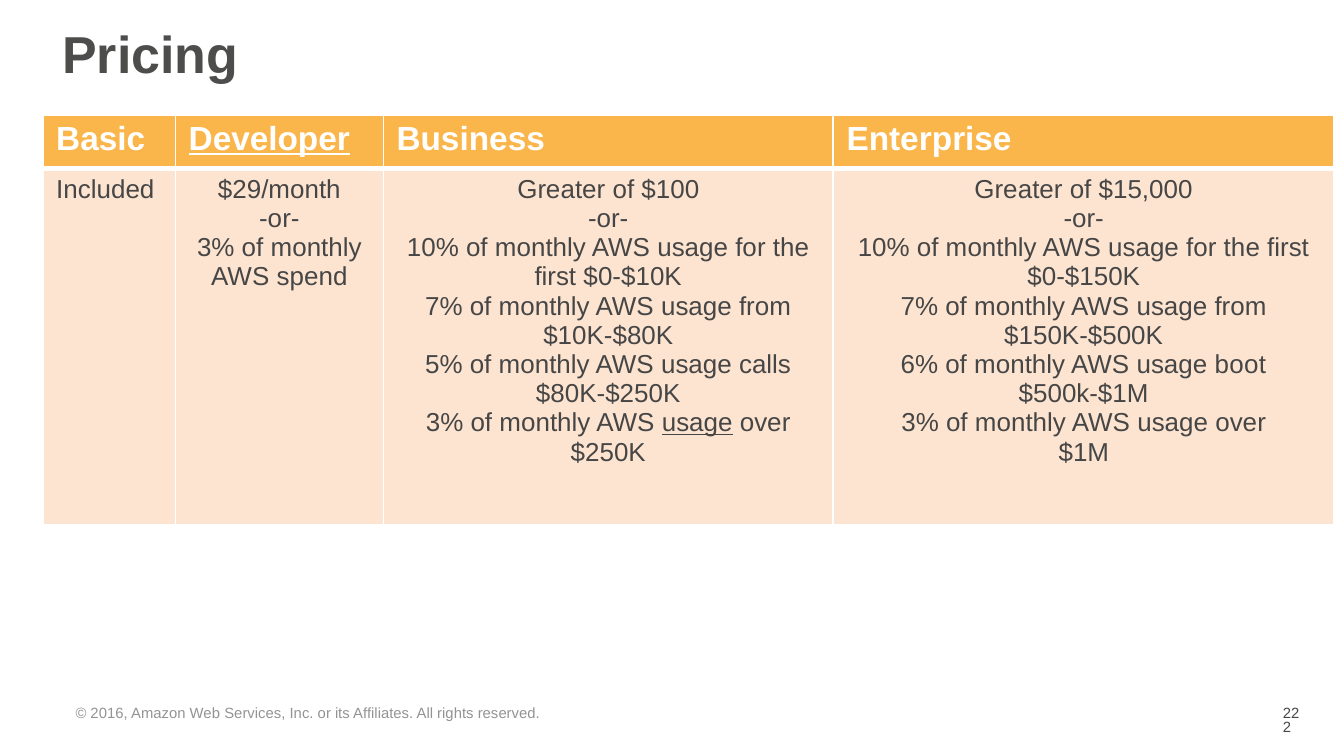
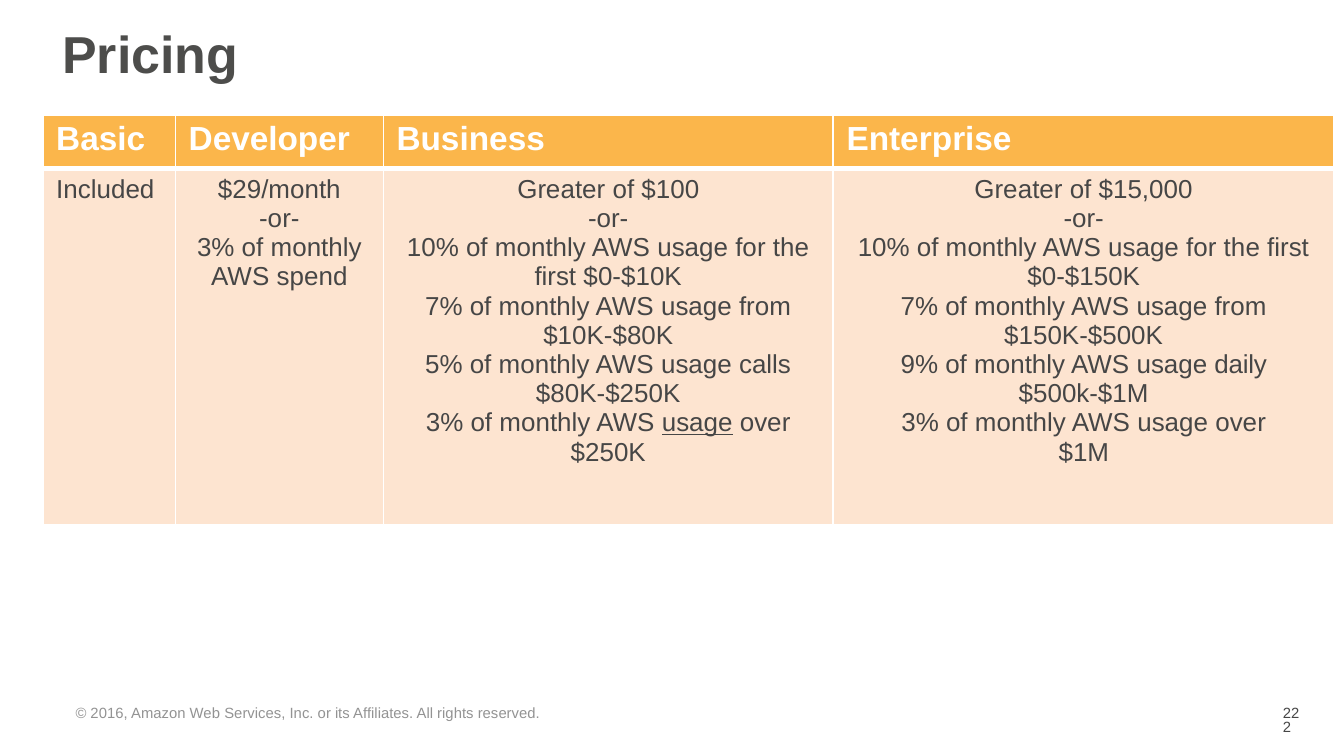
Developer underline: present -> none
6%: 6% -> 9%
boot: boot -> daily
